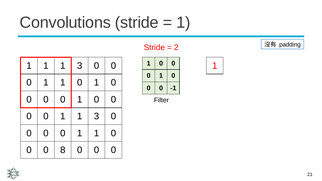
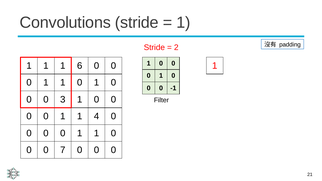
1 1 1 3: 3 -> 6
0 at (63, 100): 0 -> 3
0 1 1 3: 3 -> 4
8: 8 -> 7
